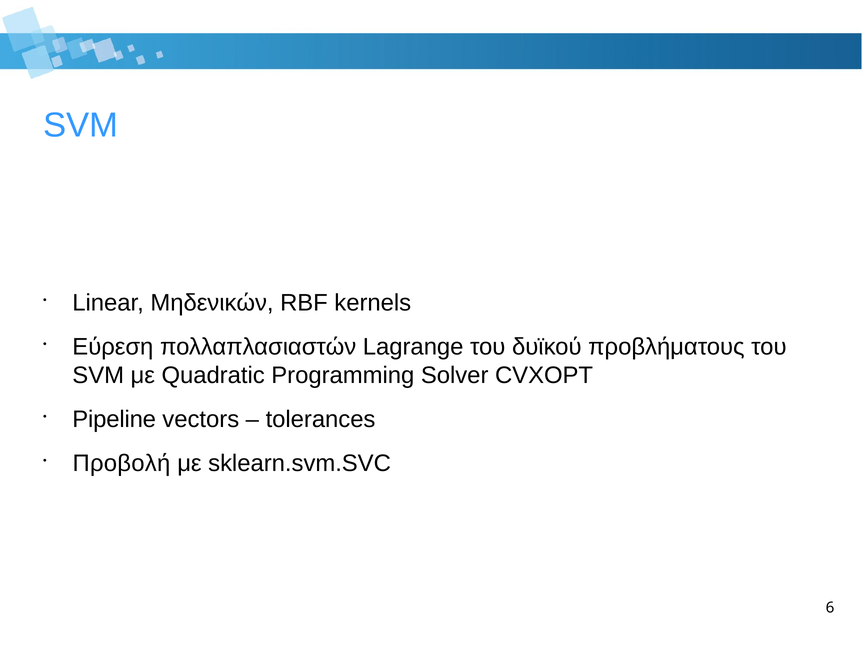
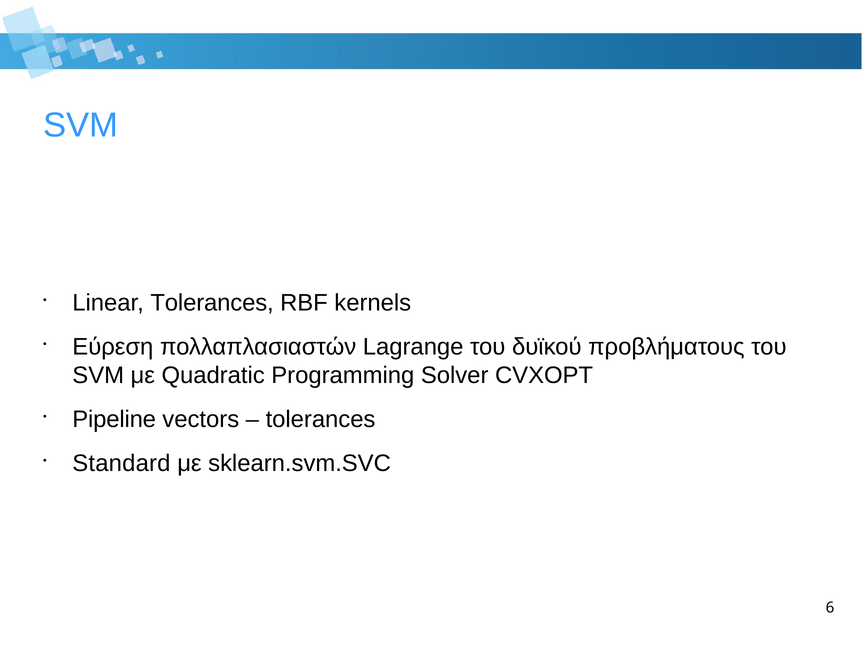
Linear Μηδενικών: Μηδενικών -> Tolerances
Προβολή: Προβολή -> Standard
